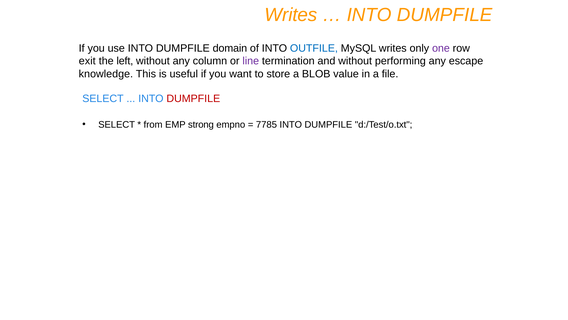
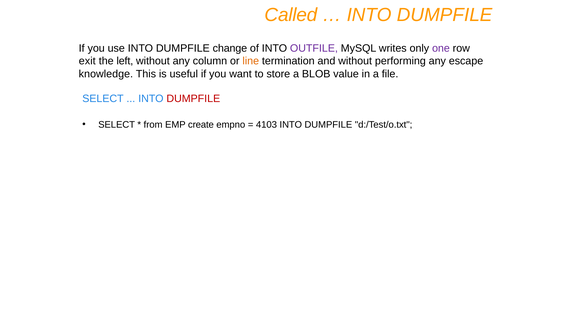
Writes at (291, 15): Writes -> Called
domain: domain -> change
OUTFILE colour: blue -> purple
line colour: purple -> orange
strong: strong -> create
7785: 7785 -> 4103
